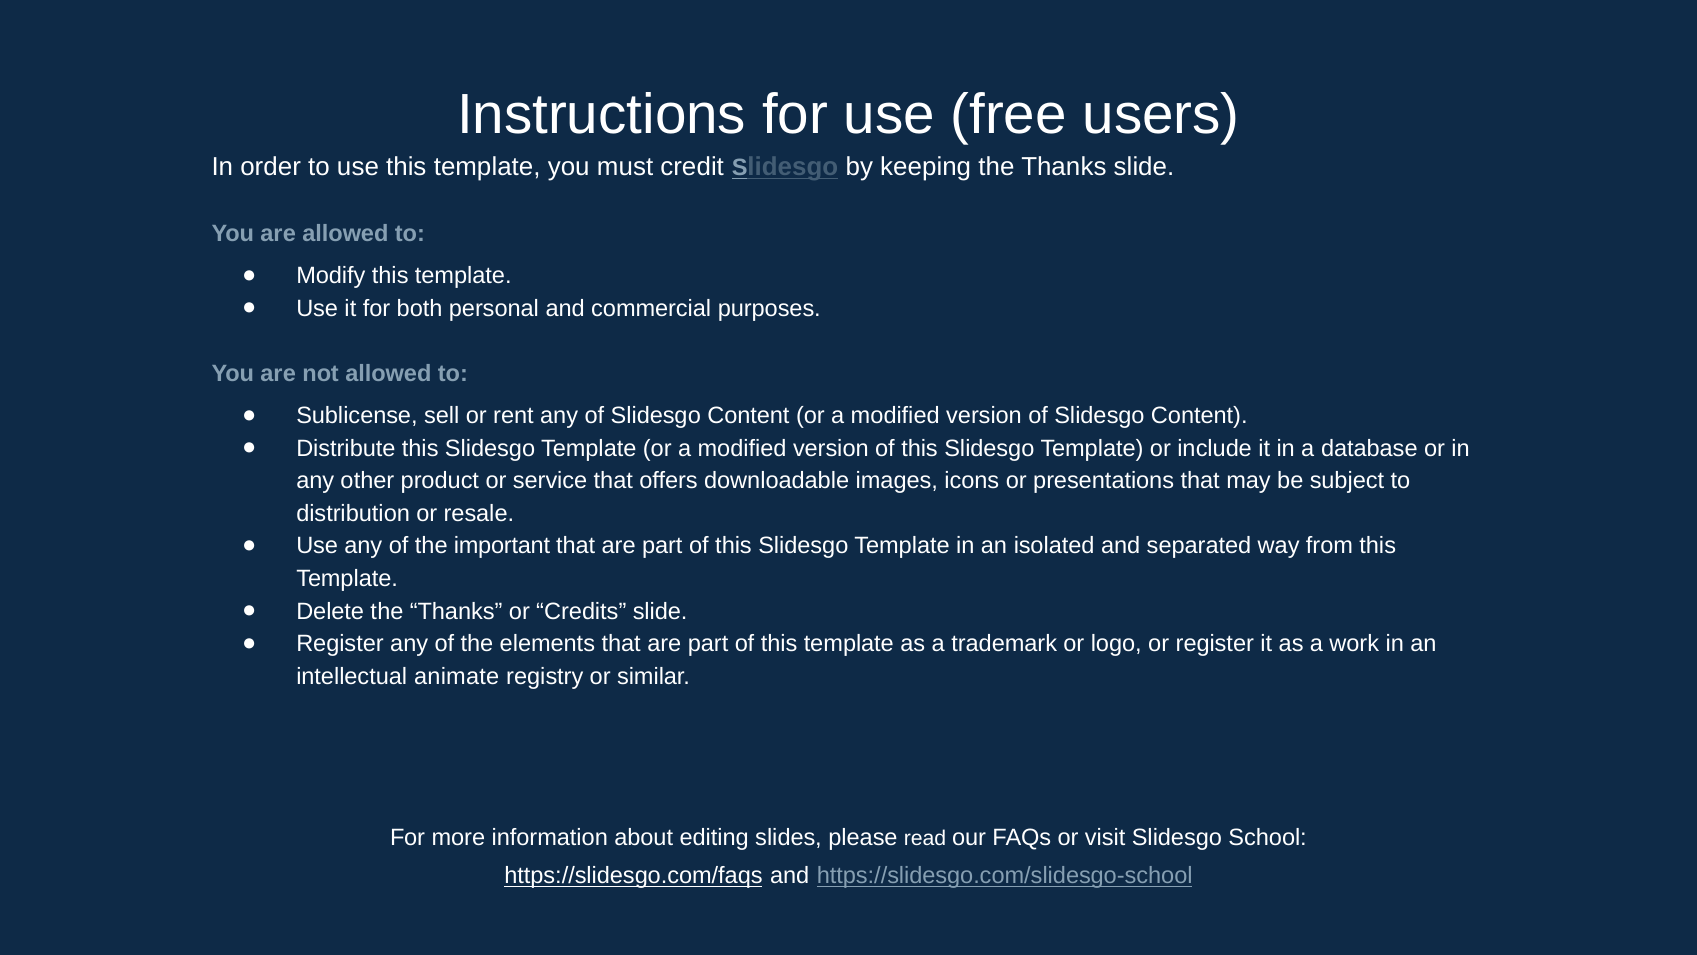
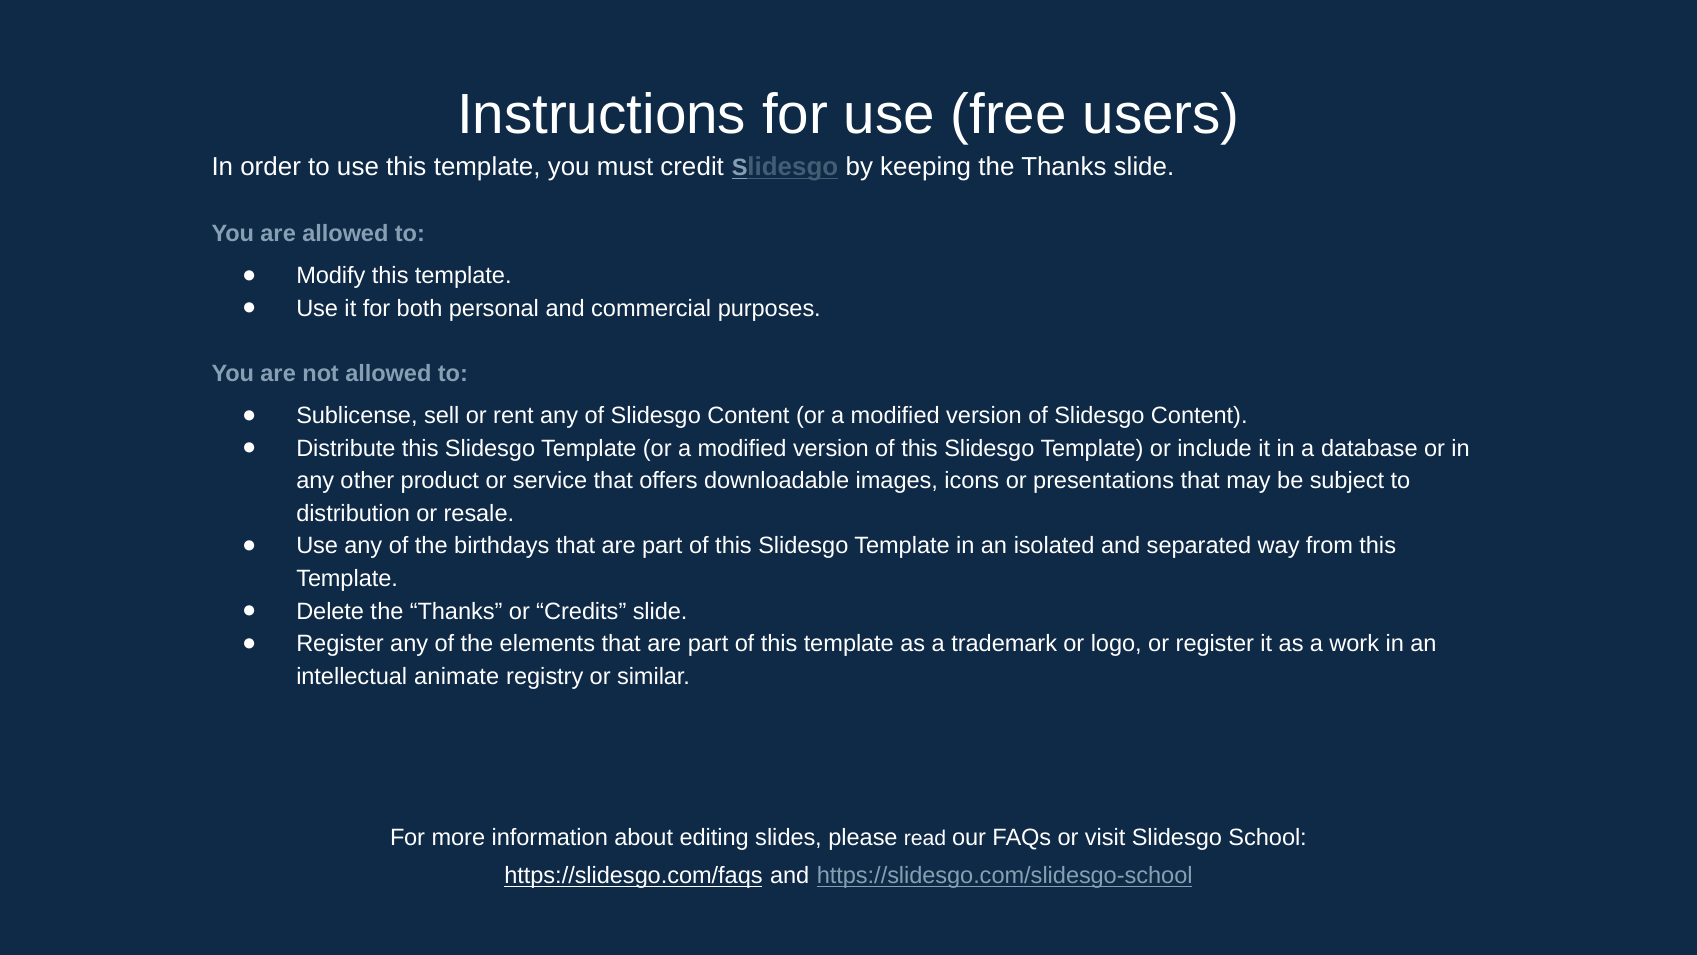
important: important -> birthdays
